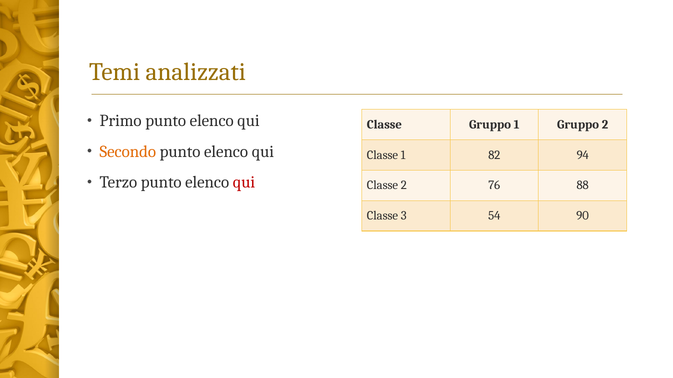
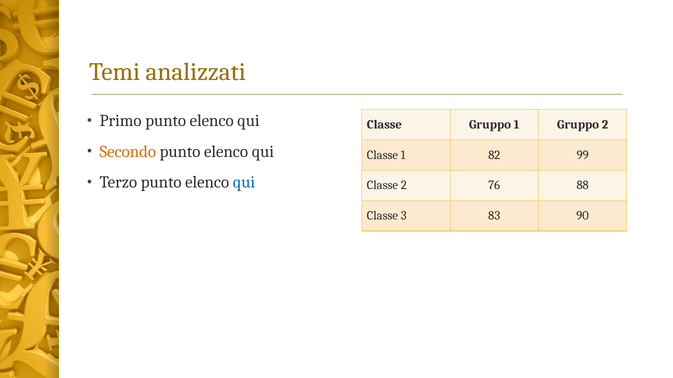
94: 94 -> 99
qui at (244, 183) colour: red -> blue
54: 54 -> 83
